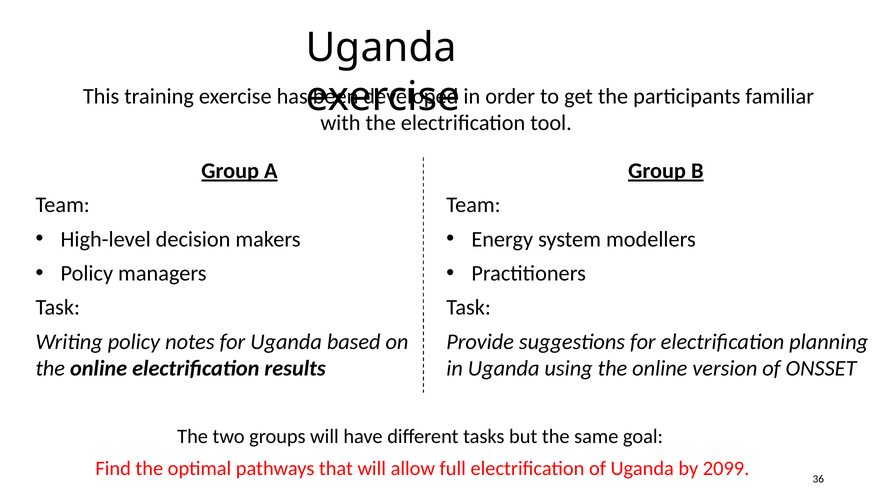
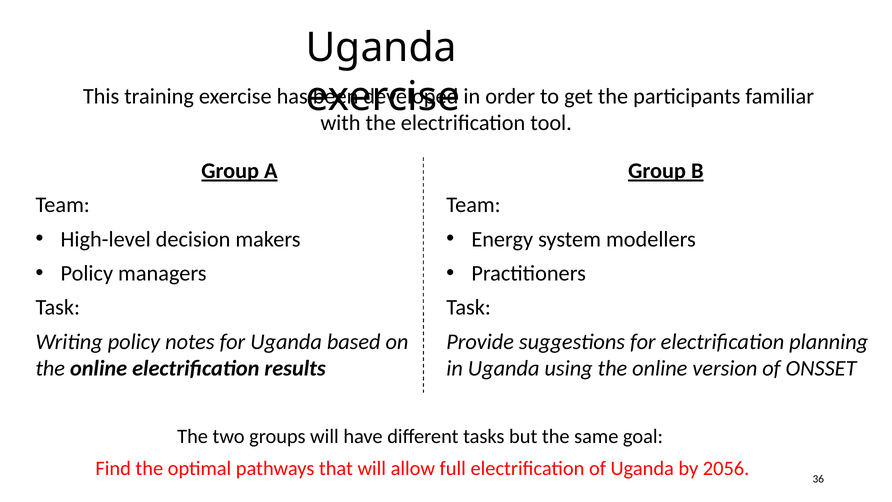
2099: 2099 -> 2056
